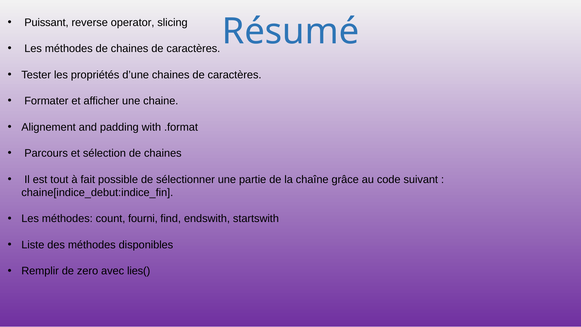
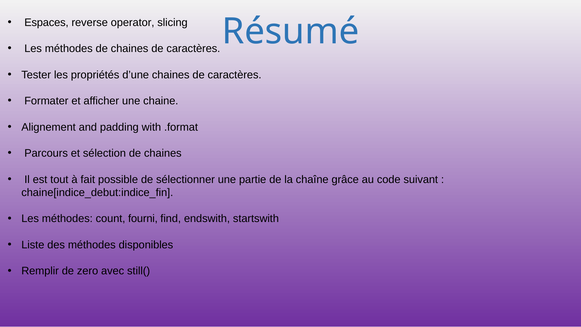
Puissant: Puissant -> Espaces
lies(: lies( -> still(
